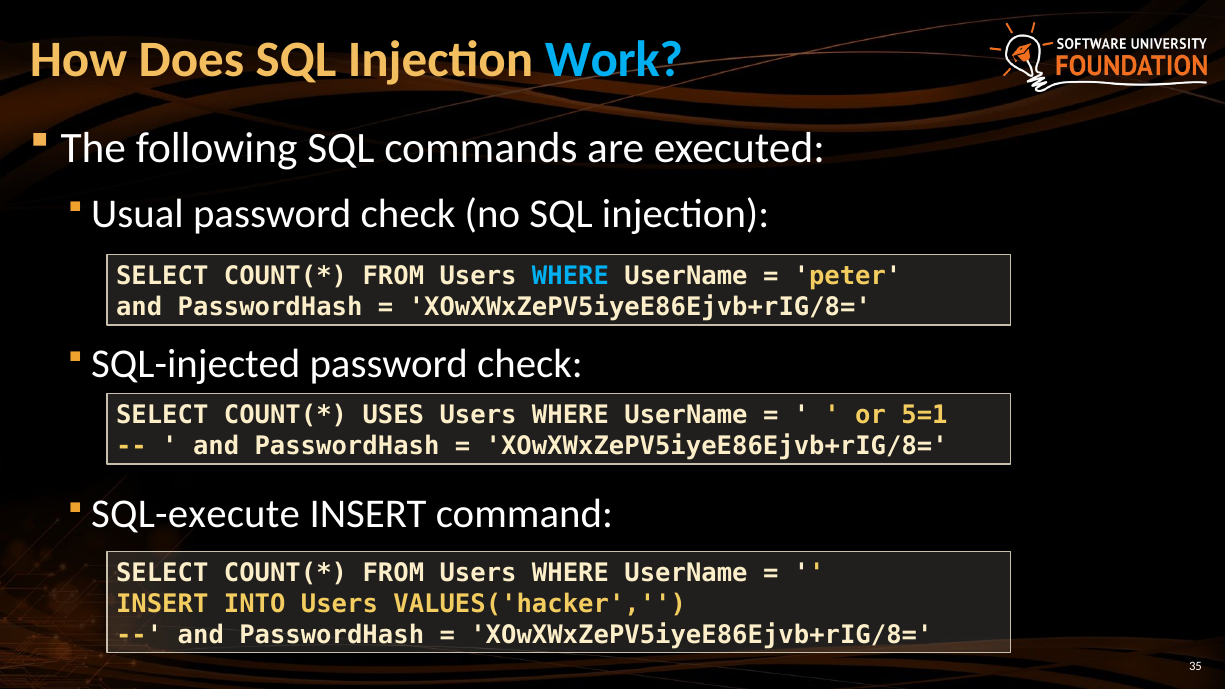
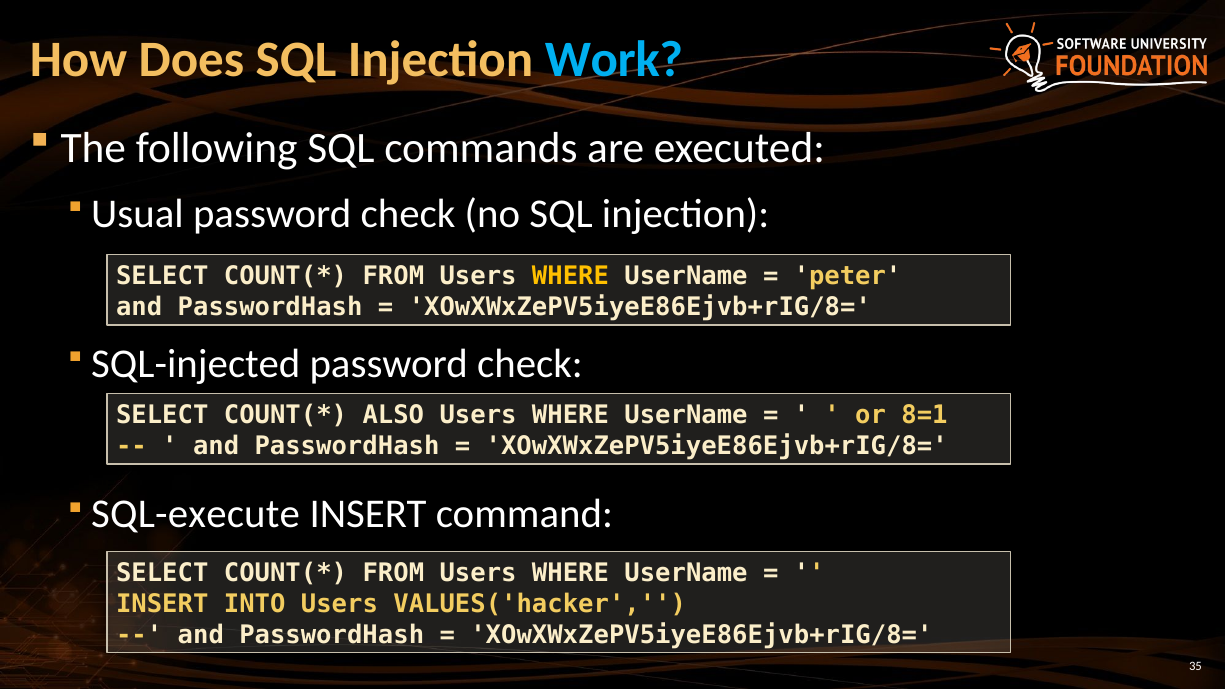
WHERE at (570, 276) colour: light blue -> yellow
USES: USES -> ALSO
5=1: 5=1 -> 8=1
